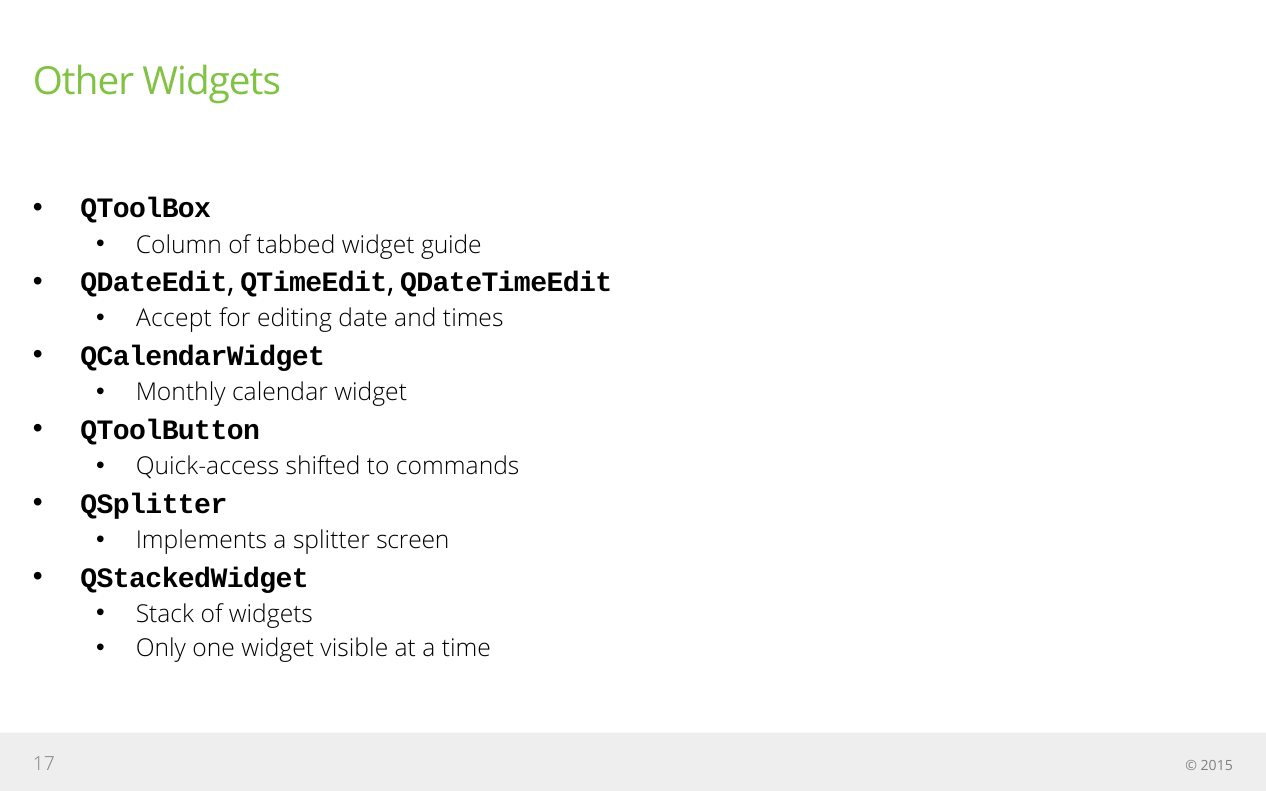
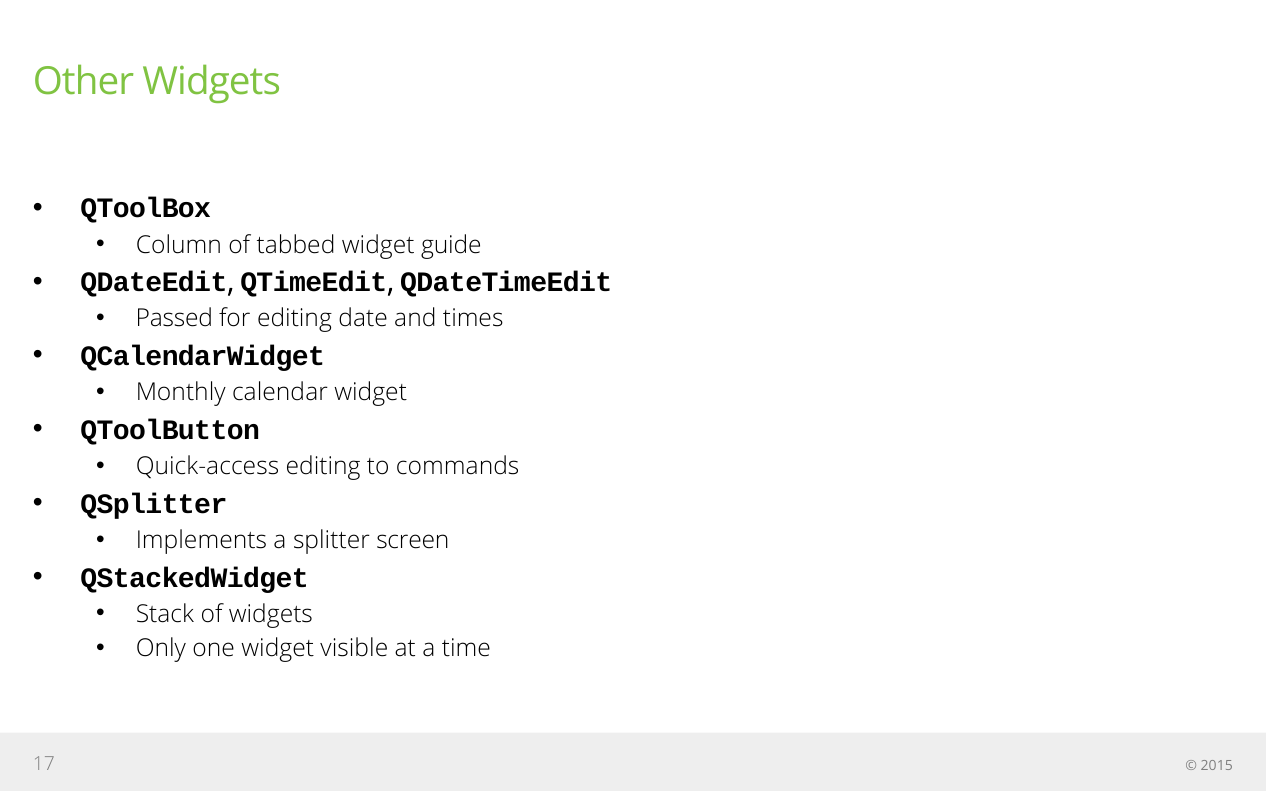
Accept: Accept -> Passed
Quick-access shifted: shifted -> editing
